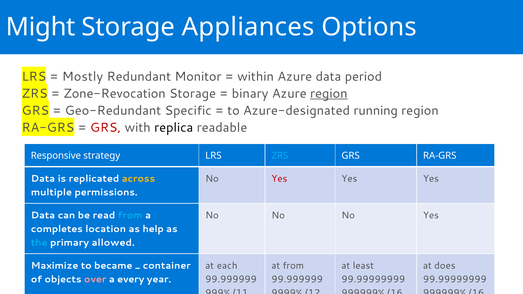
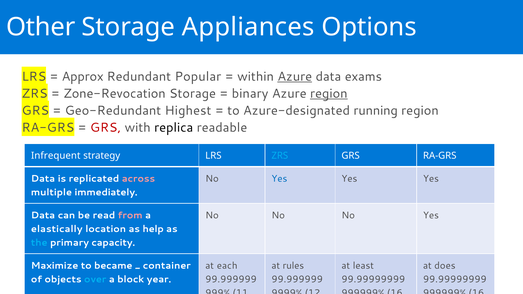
Might: Might -> Other
Mostly: Mostly -> Approx
Monitor: Monitor -> Popular
Azure at (295, 77) underline: none -> present
period: period -> exams
Specific: Specific -> Highest
Responsive: Responsive -> Infrequent
across colour: yellow -> pink
Yes at (279, 179) colour: red -> blue
permissions: permissions -> immediately
from at (130, 216) colour: light blue -> pink
completes: completes -> elastically
allowed: allowed -> capacity
at from: from -> rules
over colour: pink -> light blue
every: every -> block
